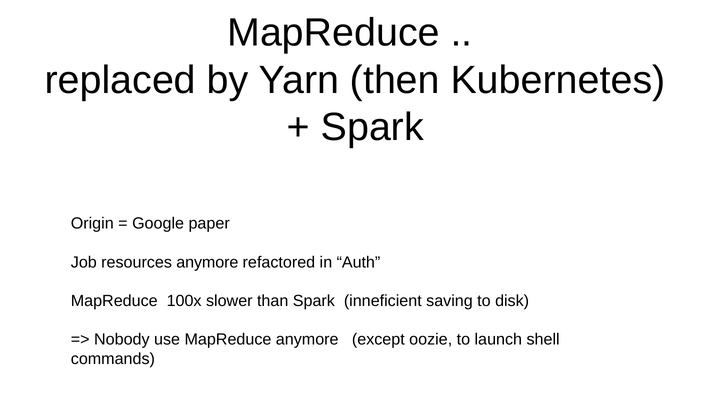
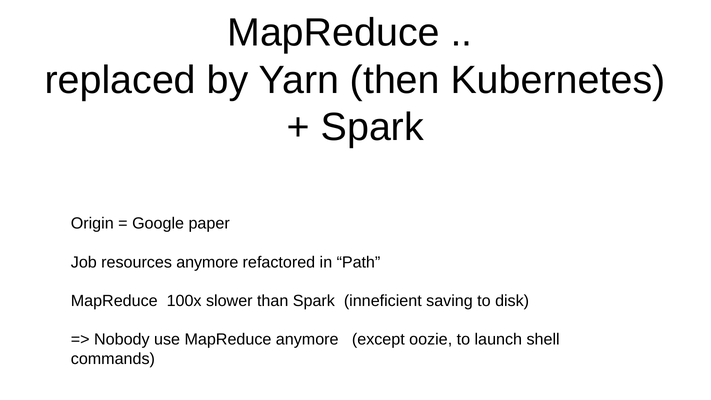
Auth: Auth -> Path
